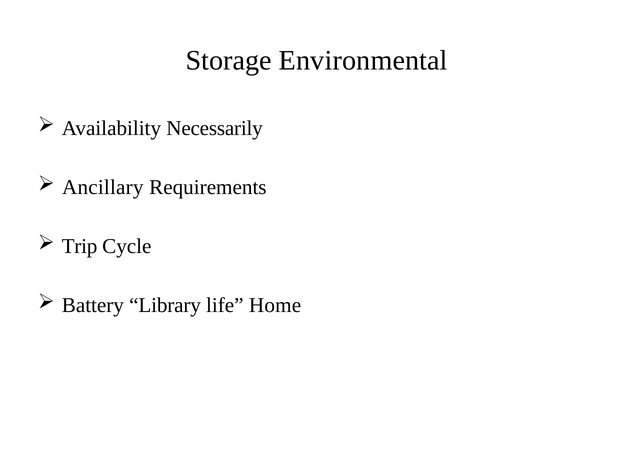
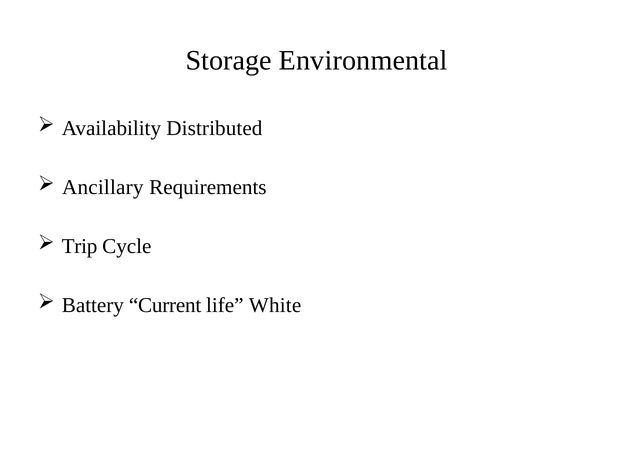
Necessarily: Necessarily -> Distributed
Library: Library -> Current
Home: Home -> White
